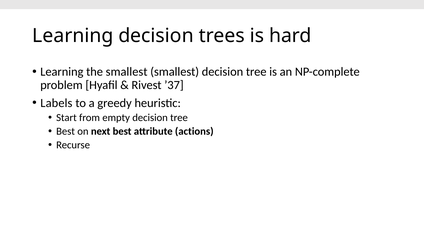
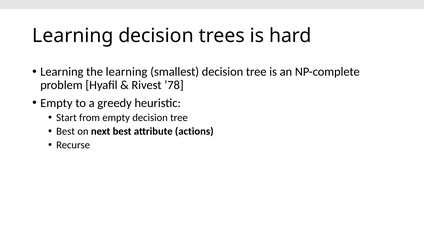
the smallest: smallest -> learning
’37: ’37 -> ’78
Labels at (56, 103): Labels -> Empty
